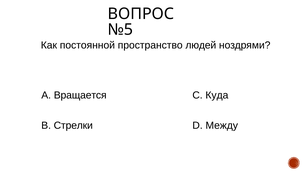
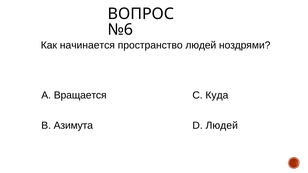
№5: №5 -> №6
постоянной: постоянной -> начинается
Стрелки: Стрелки -> Азимута
D Между: Между -> Людей
